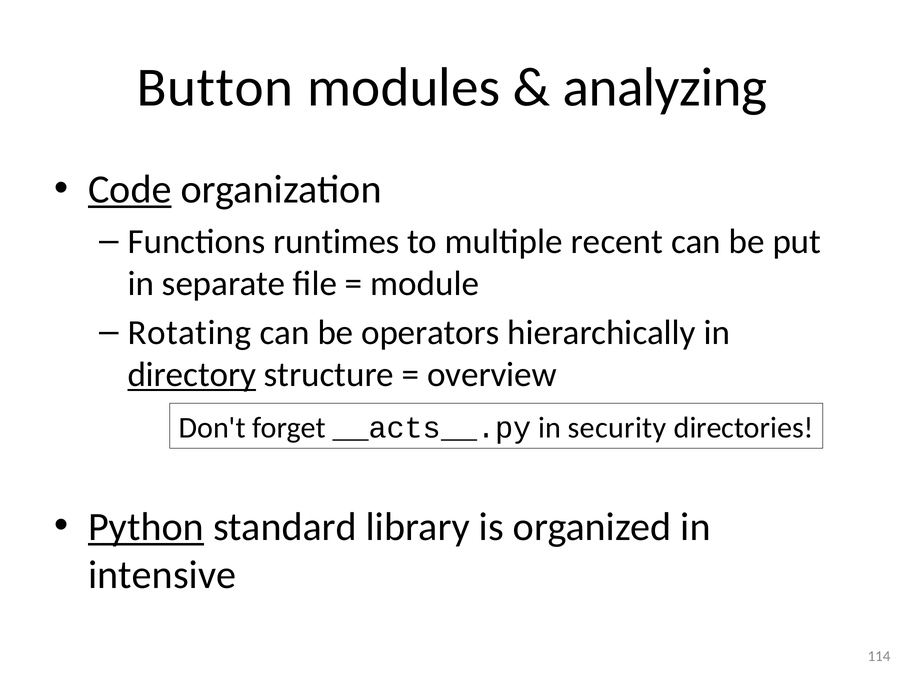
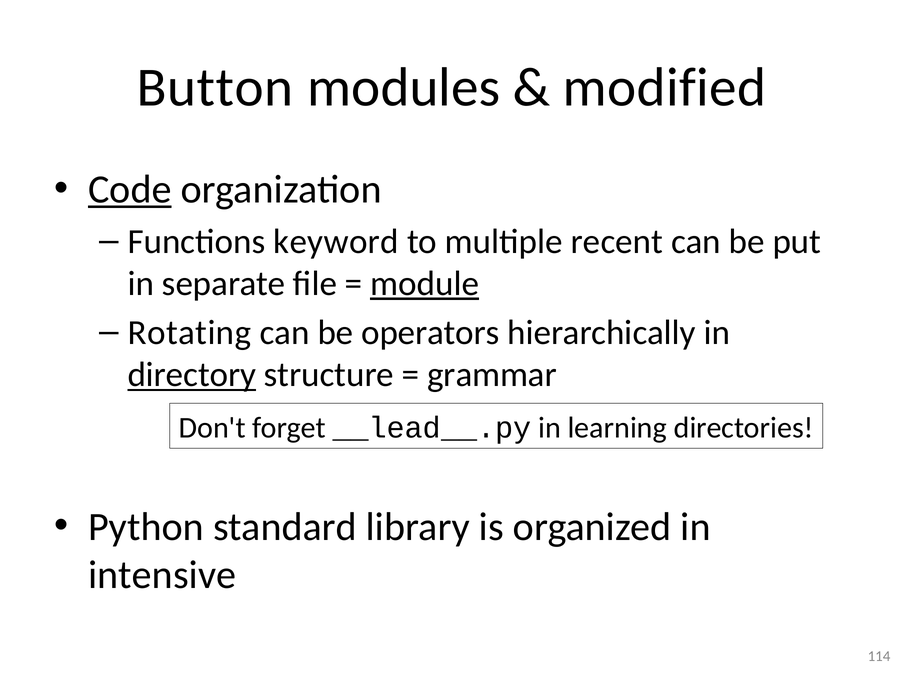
analyzing: analyzing -> modified
runtimes: runtimes -> keyword
module underline: none -> present
overview: overview -> grammar
__acts__.py: __acts__.py -> __lead__.py
security: security -> learning
Python underline: present -> none
